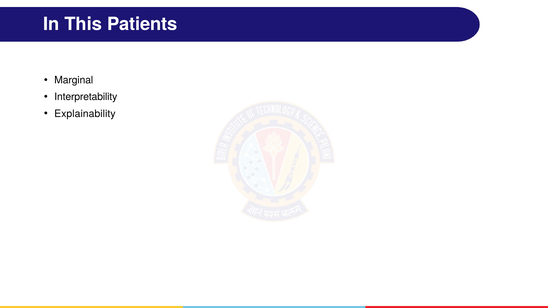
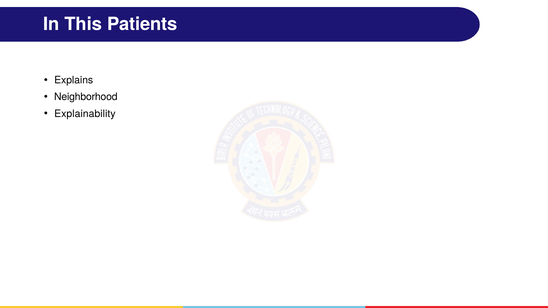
Marginal: Marginal -> Explains
Interpretability: Interpretability -> Neighborhood
